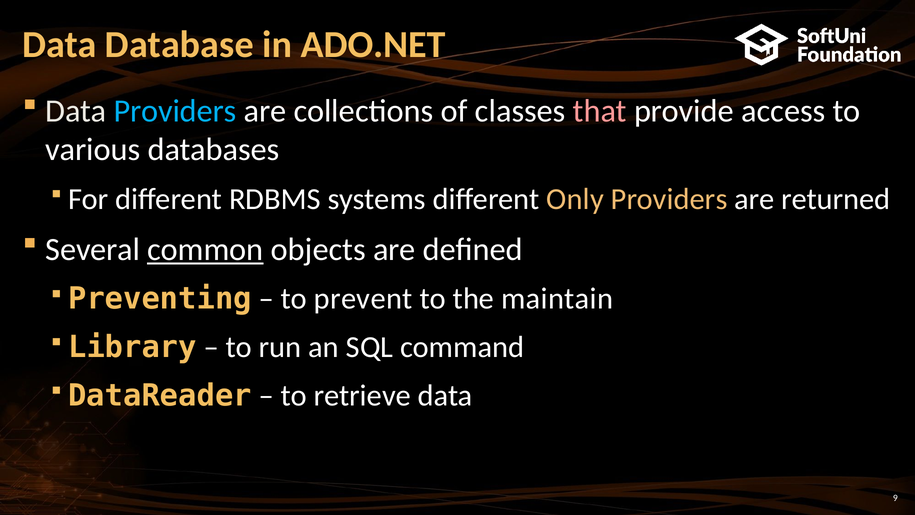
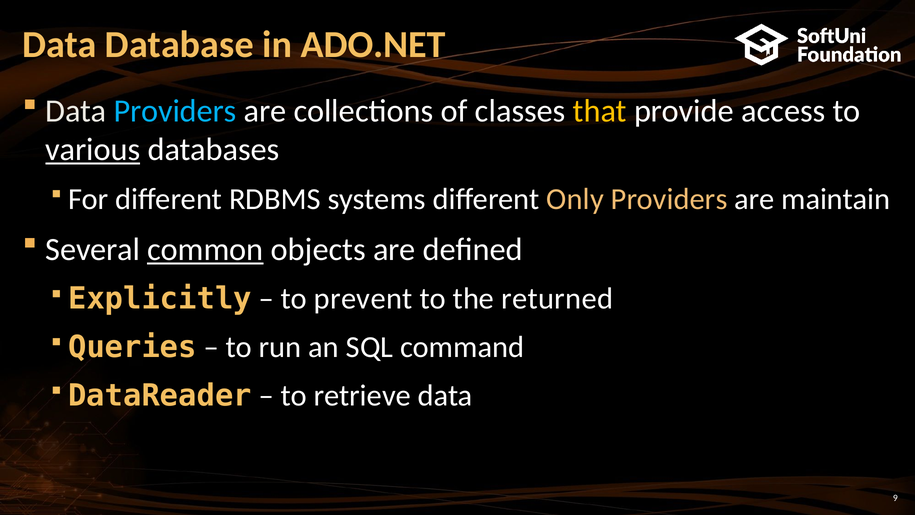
that colour: pink -> yellow
various underline: none -> present
returned: returned -> maintain
Preventing: Preventing -> Explicitly
maintain: maintain -> returned
Library: Library -> Queries
